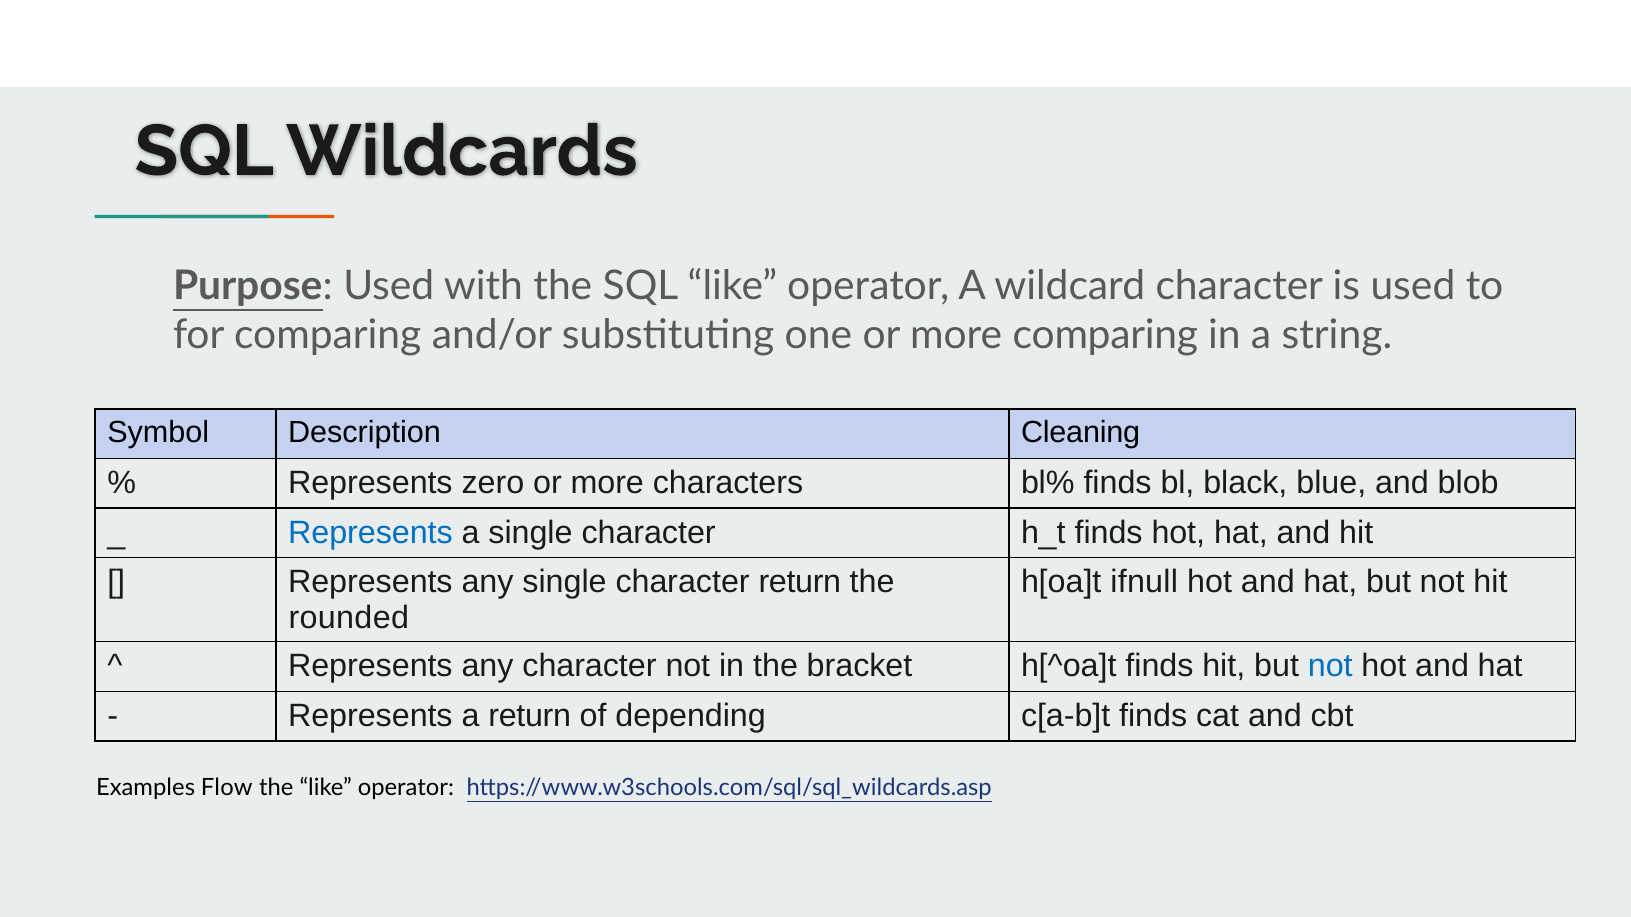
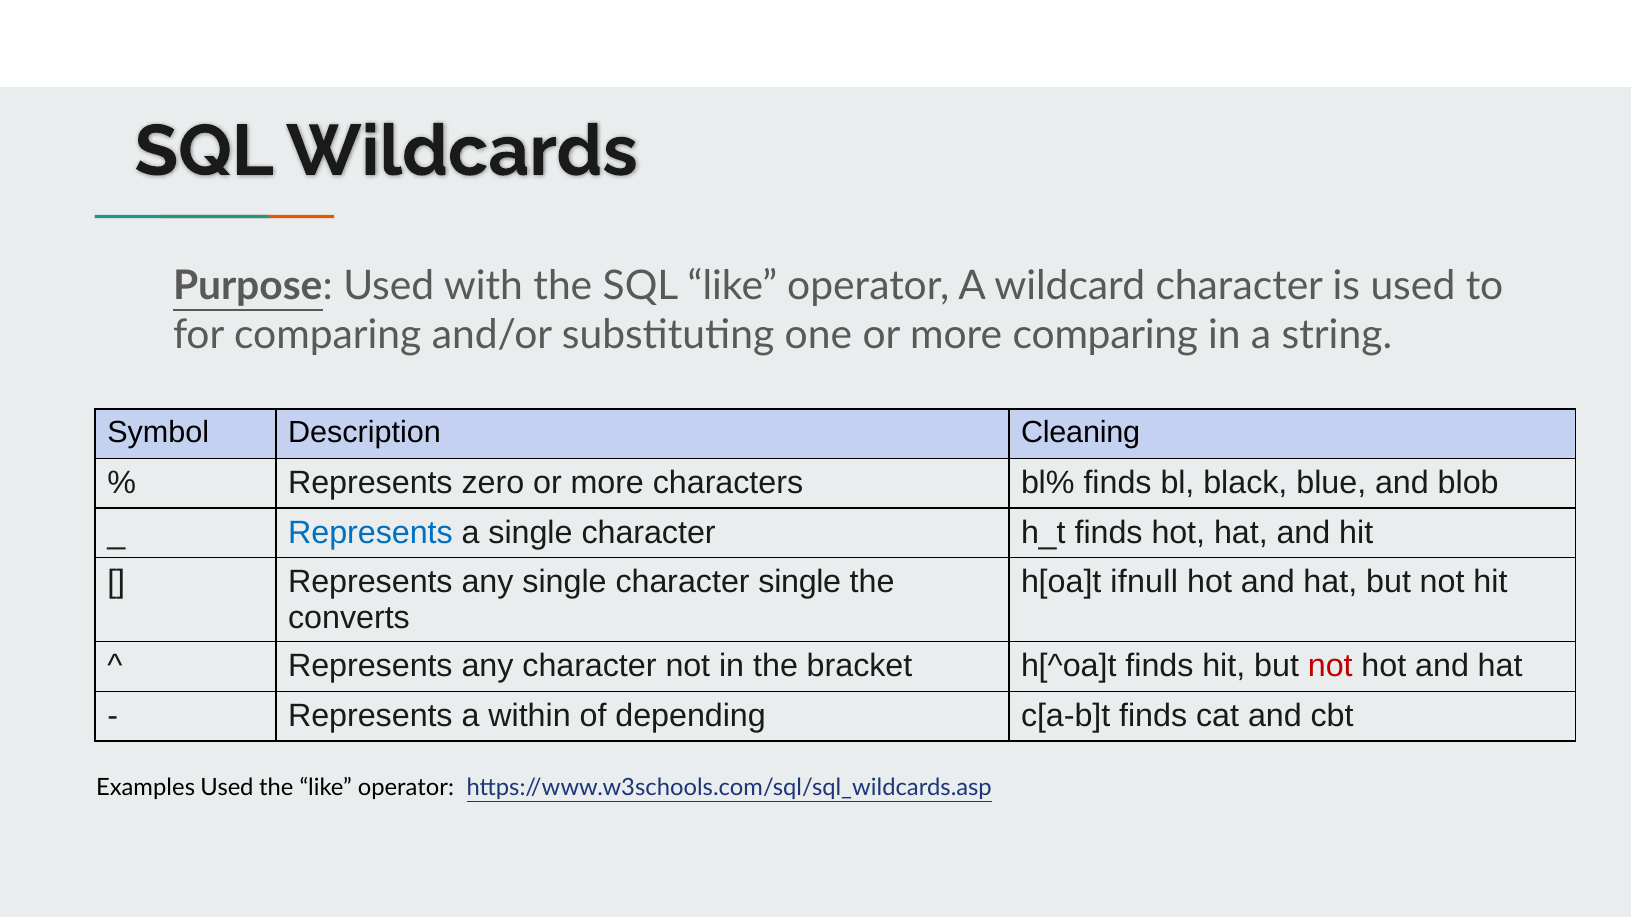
character return: return -> single
rounded: rounded -> converts
not at (1330, 667) colour: blue -> red
a return: return -> within
Examples Flow: Flow -> Used
